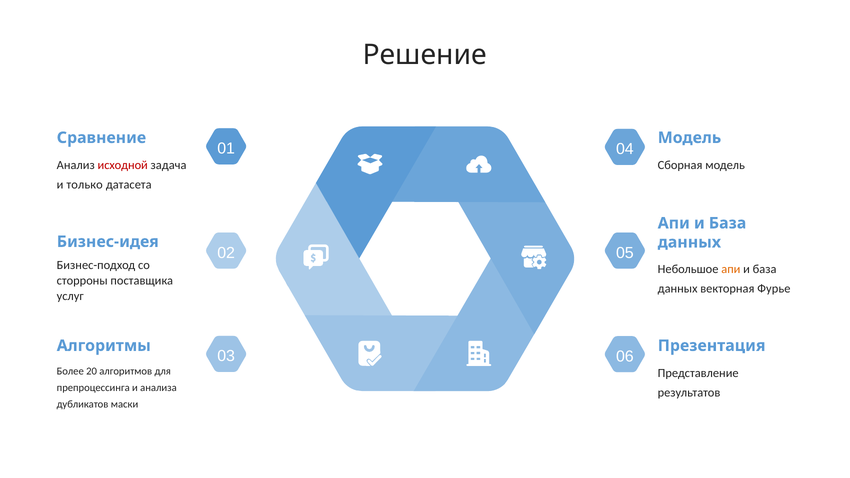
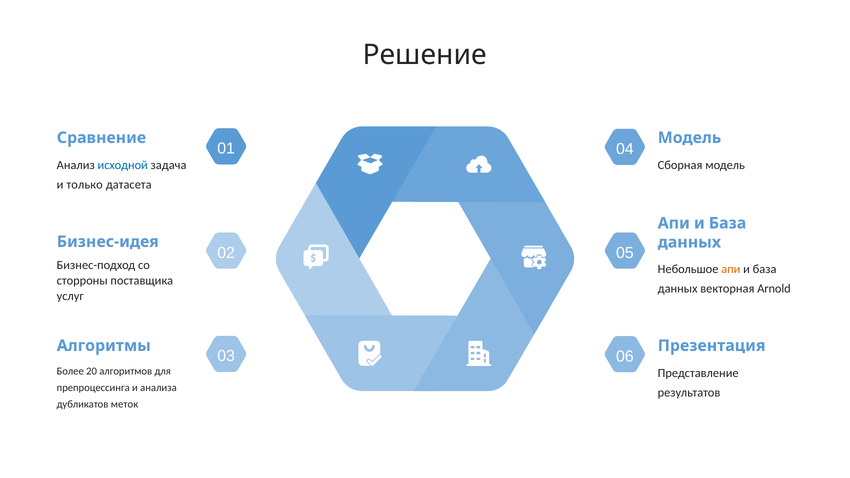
исходной colour: red -> blue
Фурье: Фурье -> Arnold
маски: маски -> меток
